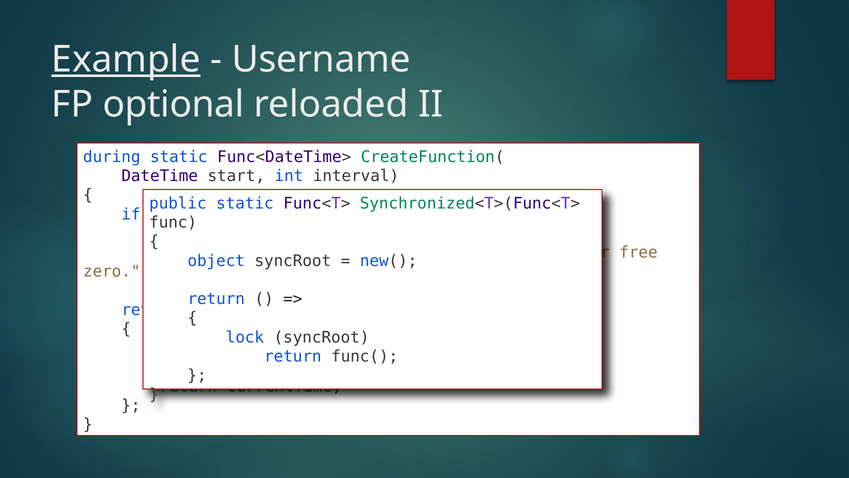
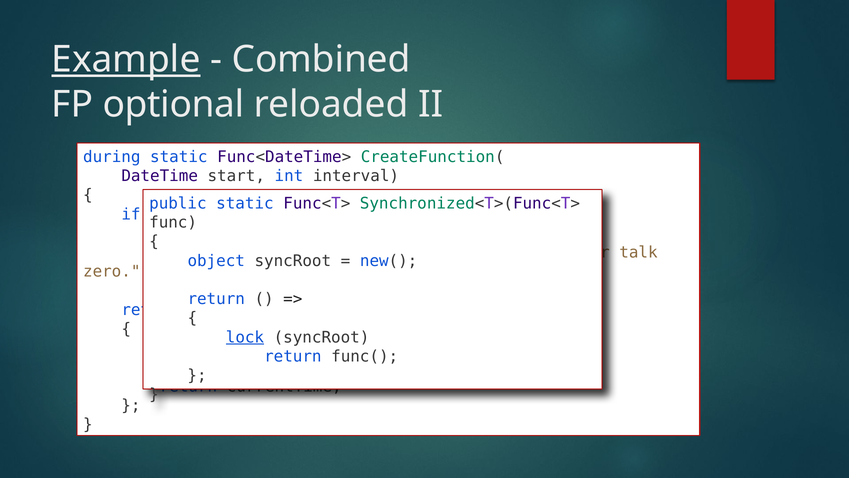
Username: Username -> Combined
free: free -> talk
lock underline: none -> present
